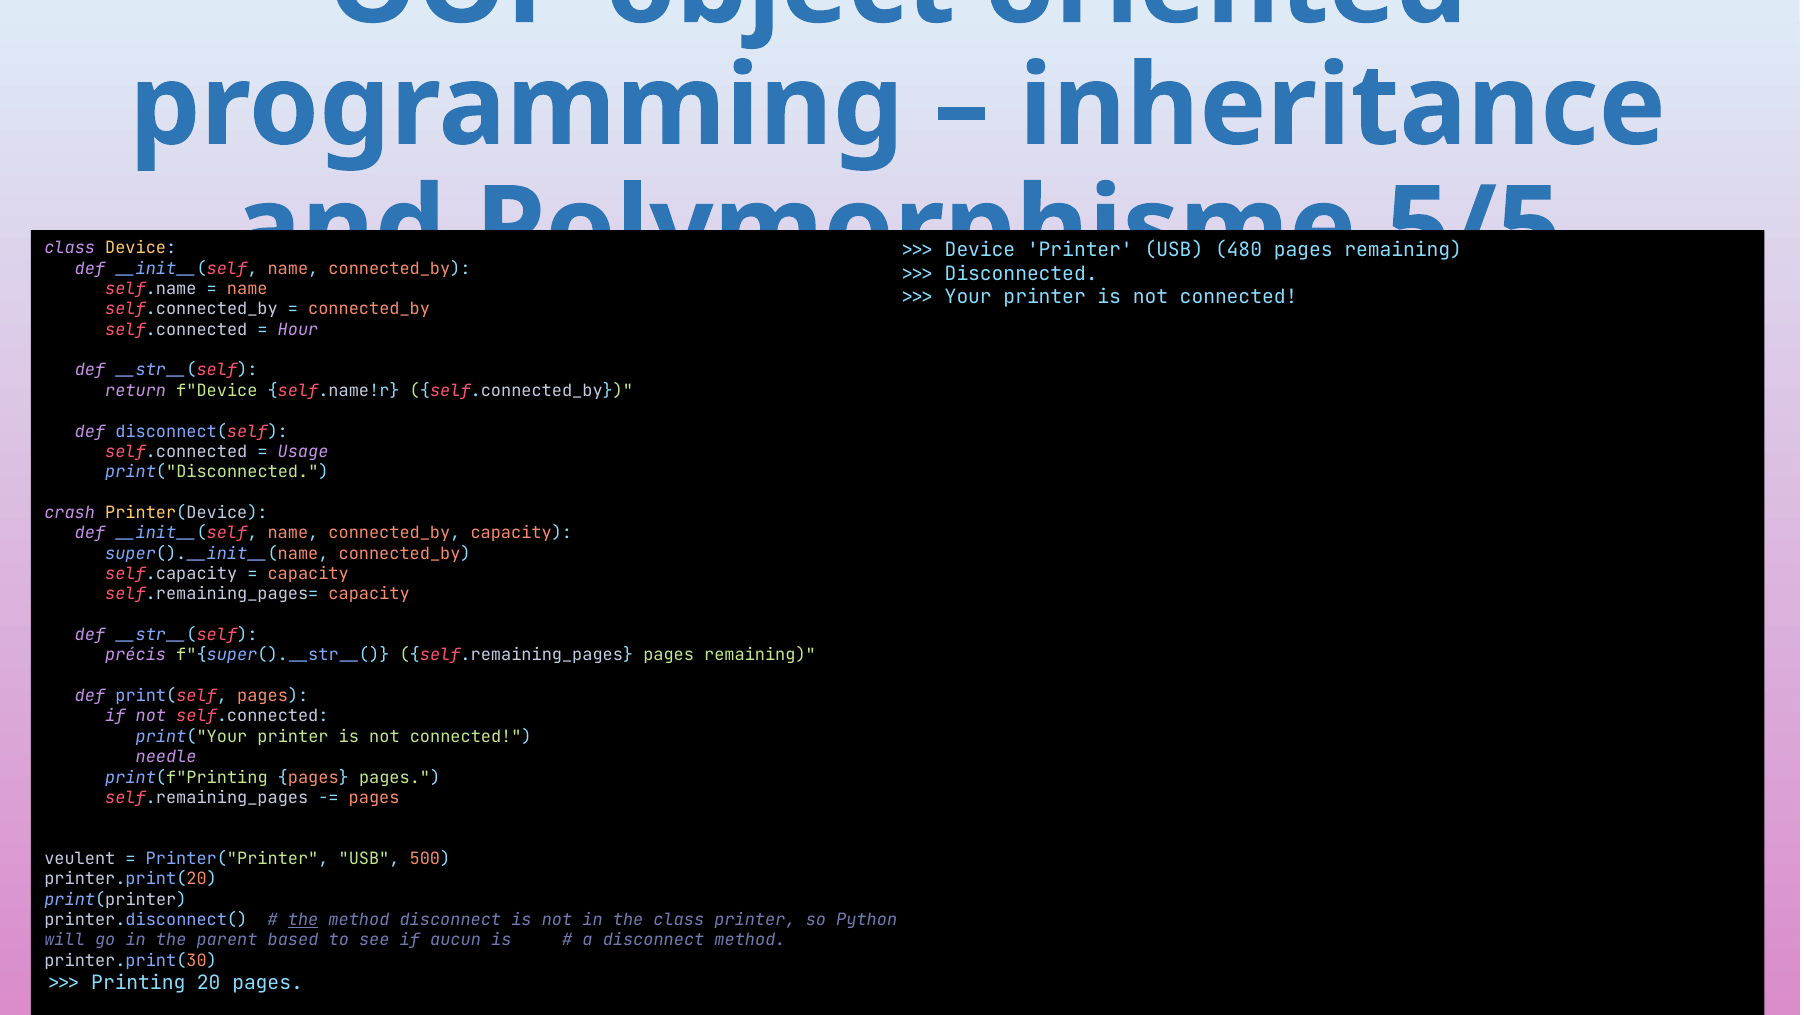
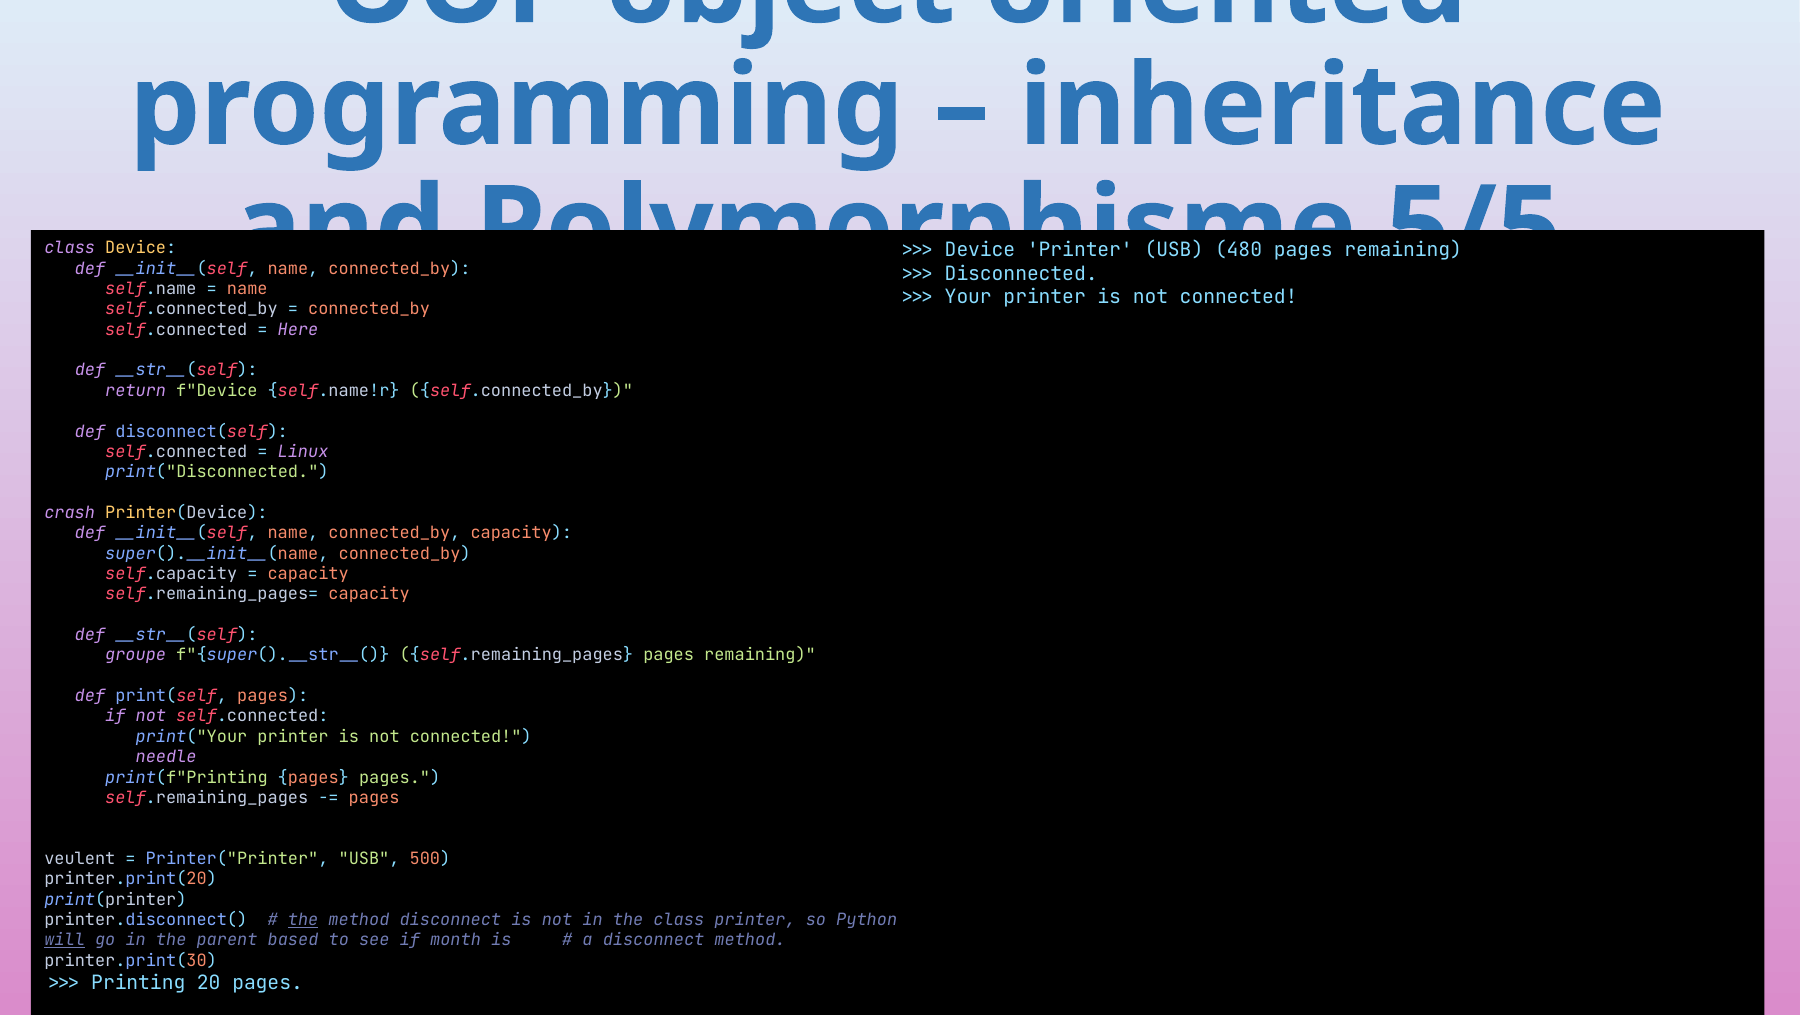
Hour: Hour -> Here
Usage: Usage -> Linux
précis: précis -> groupe
will underline: none -> present
aucun: aucun -> month
